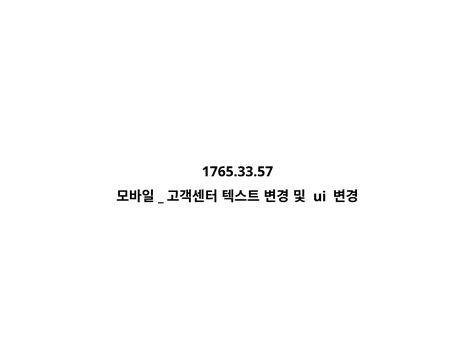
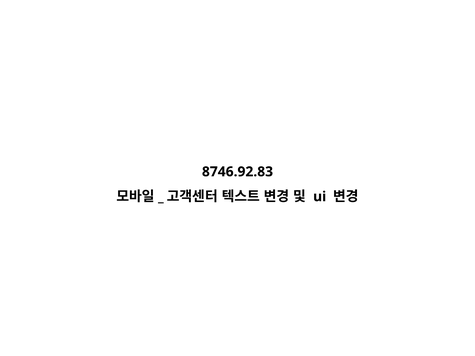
1765.33.57: 1765.33.57 -> 8746.92.83
